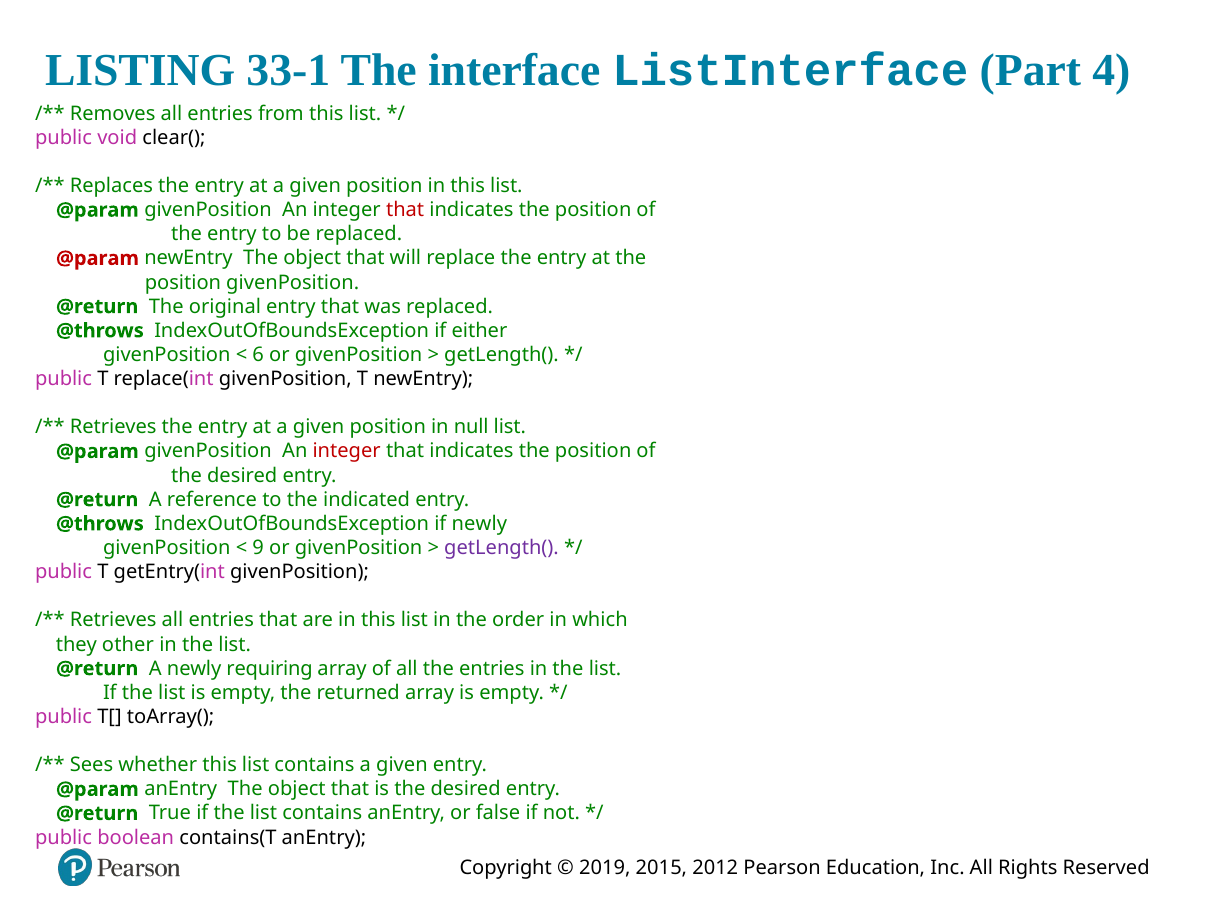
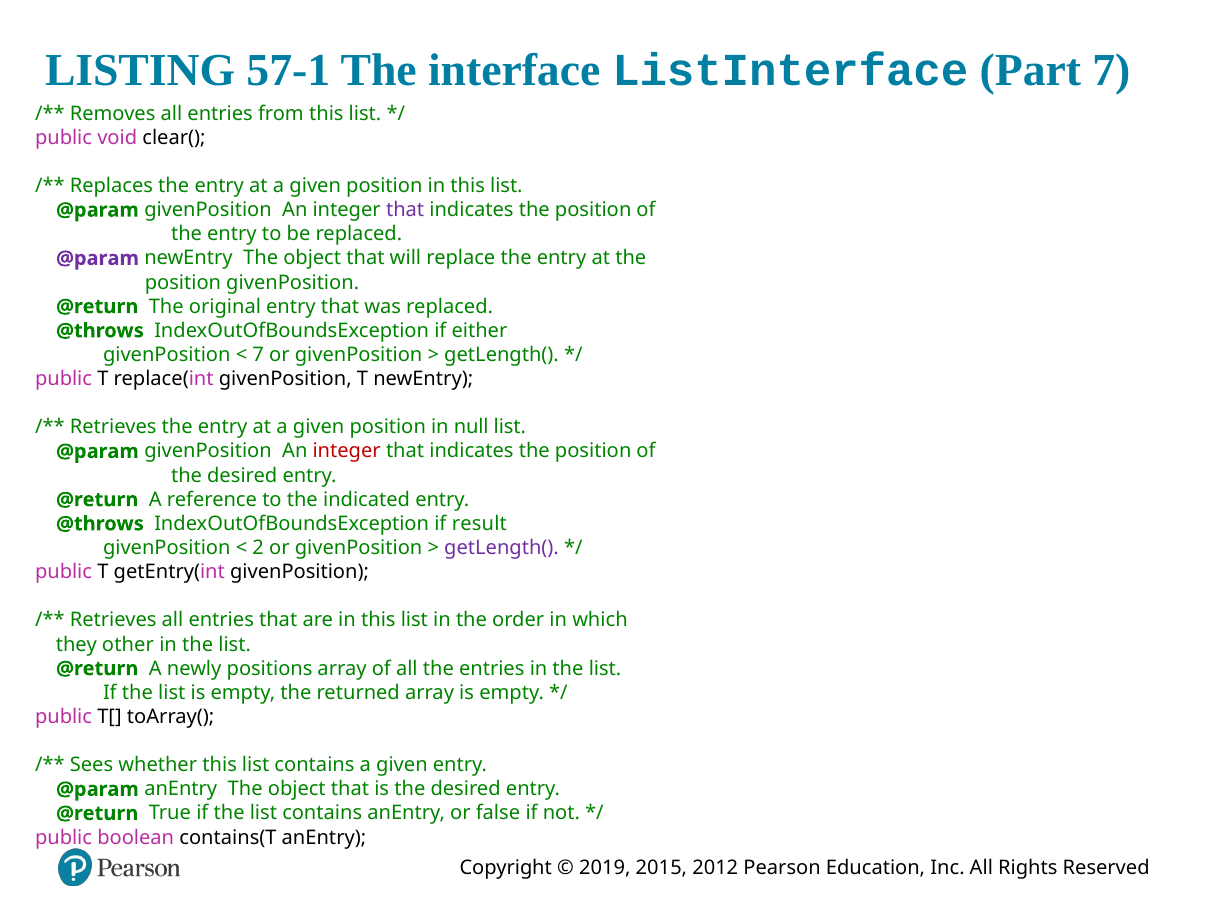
33-1: 33-1 -> 57-1
Part 4: 4 -> 7
that at (405, 210) colour: red -> purple
@param at (97, 258) colour: red -> purple
6 at (258, 355): 6 -> 7
if newly: newly -> result
9: 9 -> 2
requiring: requiring -> positions
